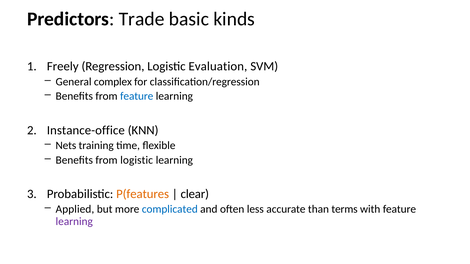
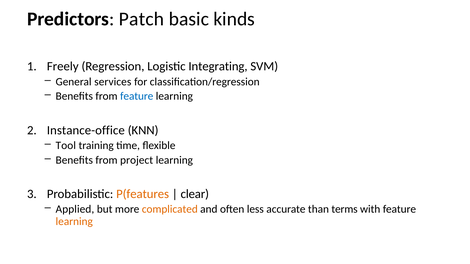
Trade: Trade -> Patch
Evaluation: Evaluation -> Integrating
complex: complex -> services
Nets: Nets -> Tool
from logistic: logistic -> project
complicated colour: blue -> orange
learning at (74, 222) colour: purple -> orange
